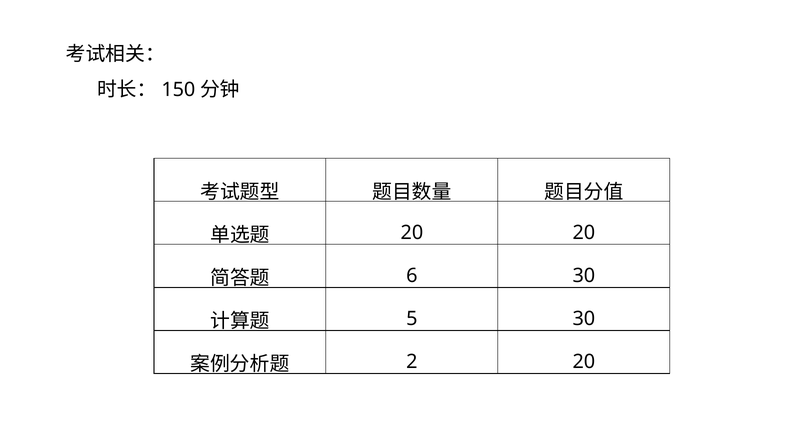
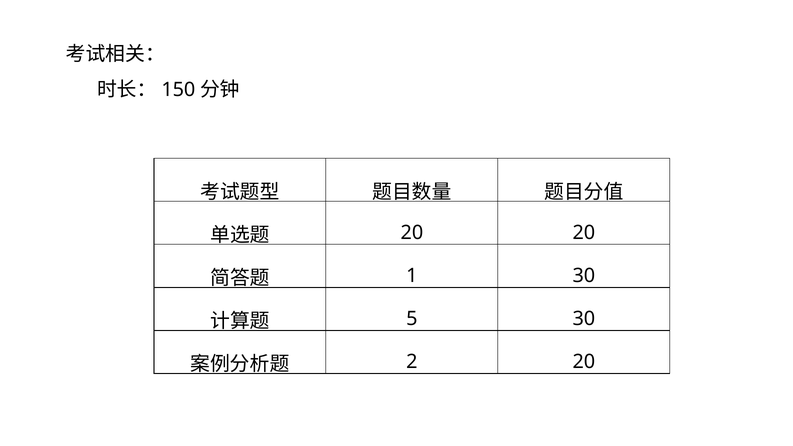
6: 6 -> 1
